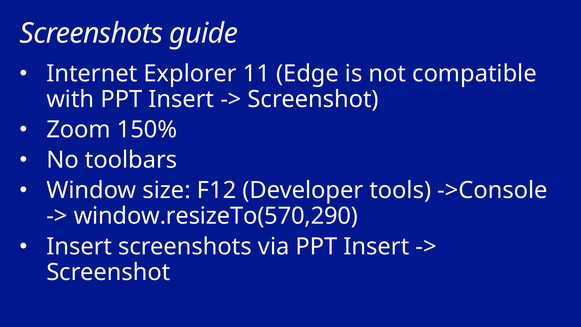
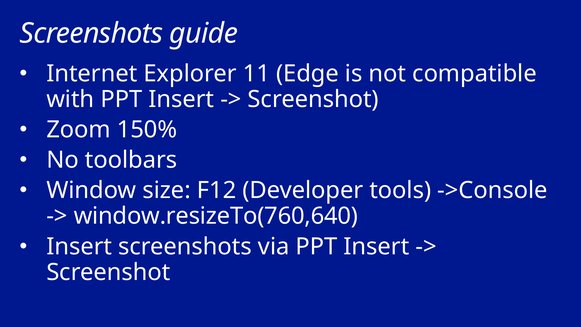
window.resizeTo(570,290: window.resizeTo(570,290 -> window.resizeTo(760,640
